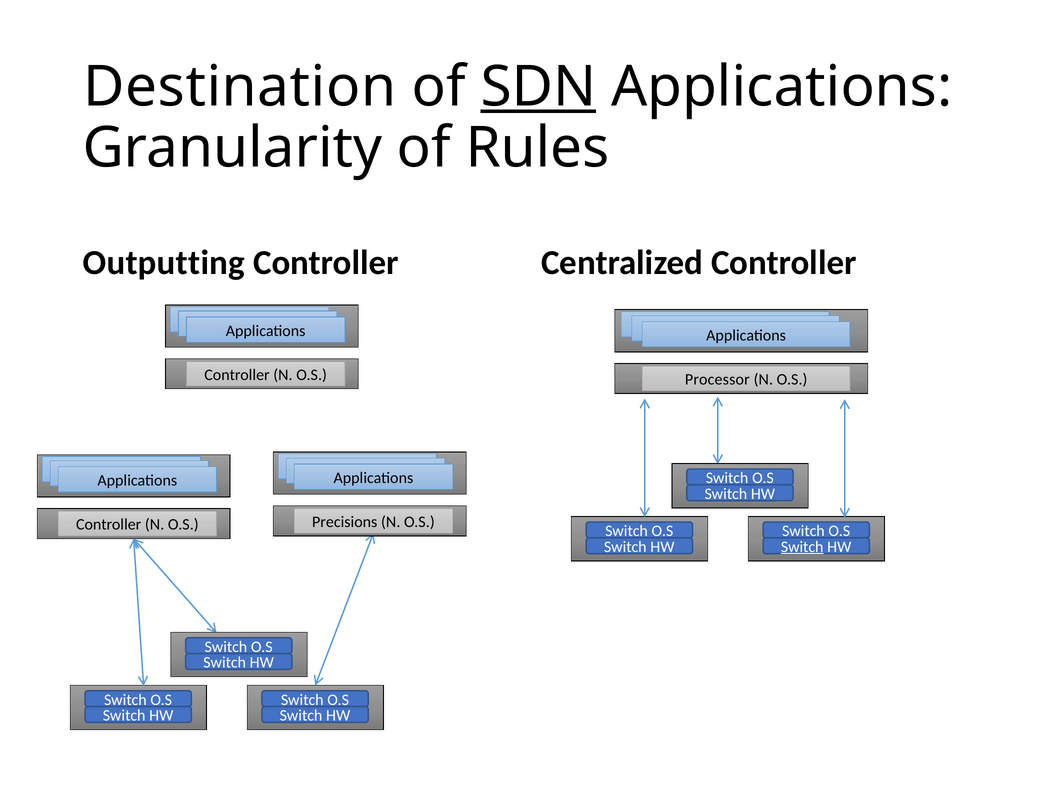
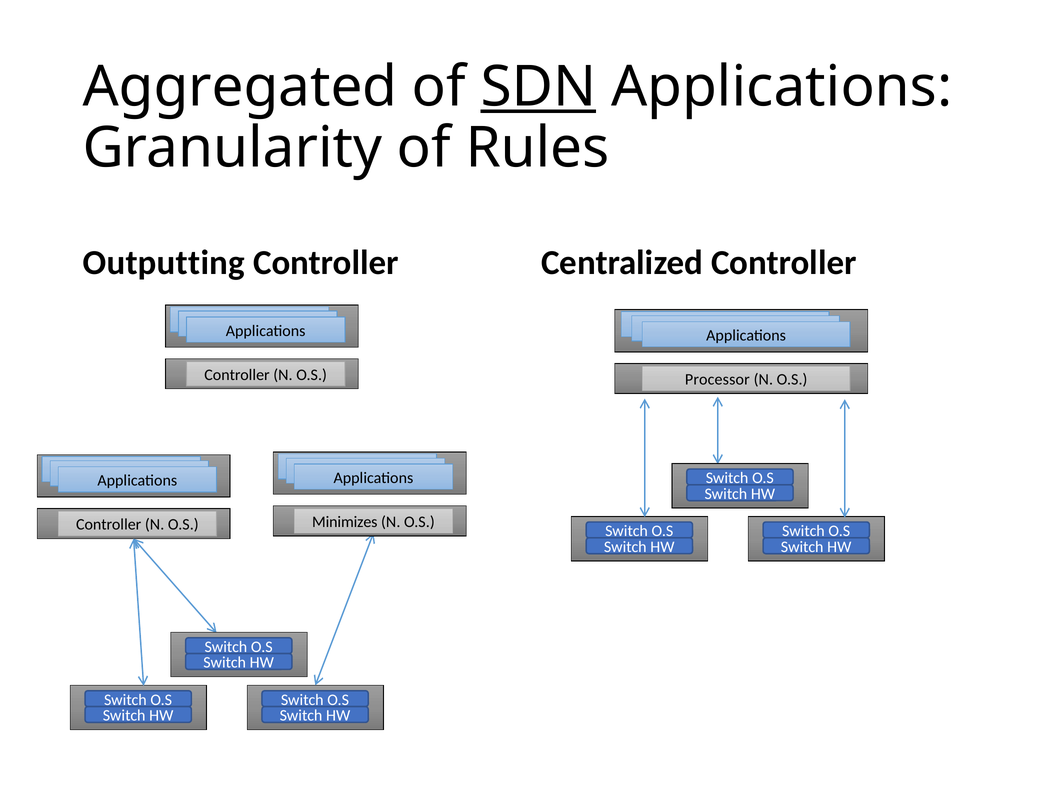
Destination: Destination -> Aggregated
Precisions: Precisions -> Minimizes
Switch at (802, 547) underline: present -> none
